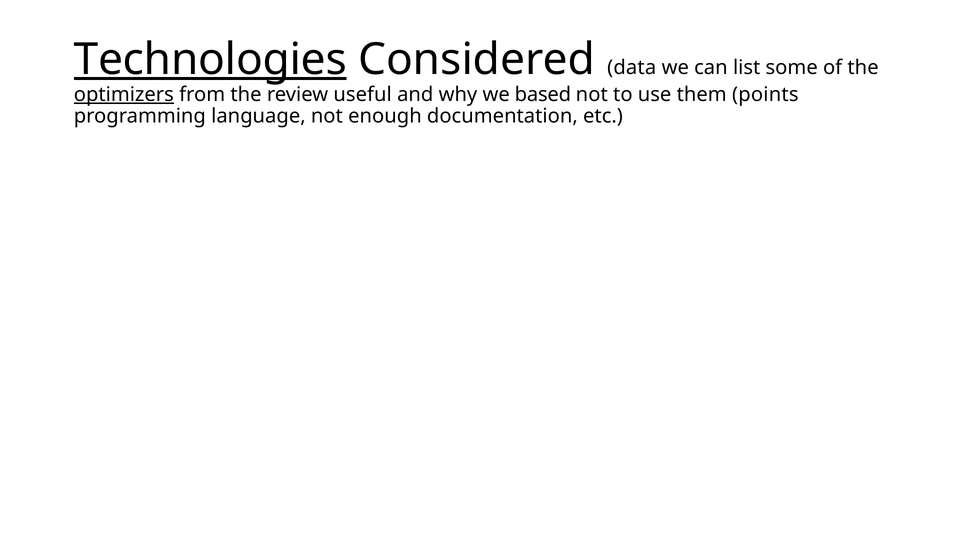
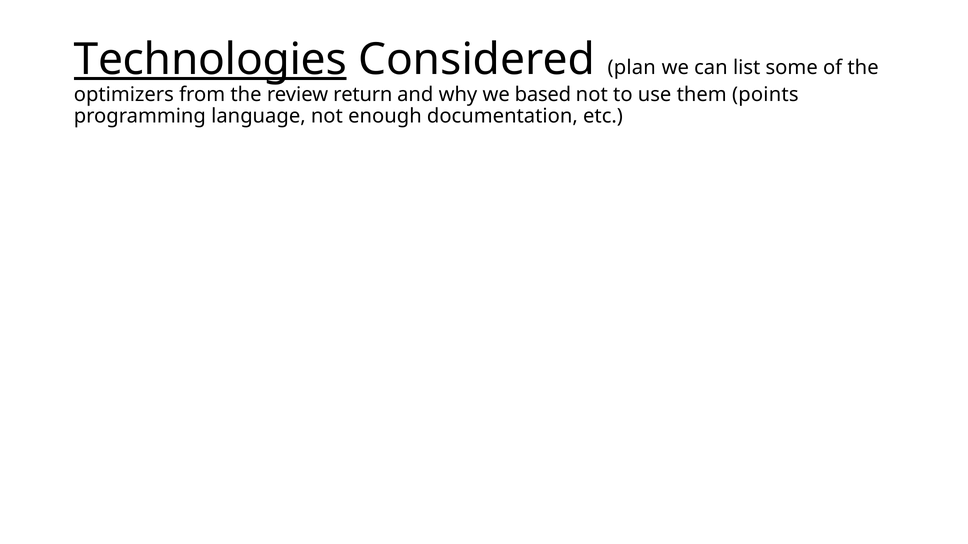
data: data -> plan
optimizers underline: present -> none
useful: useful -> return
